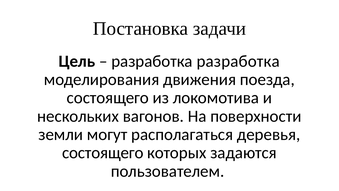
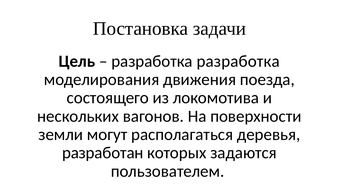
состоящего at (103, 153): состоящего -> разработан
